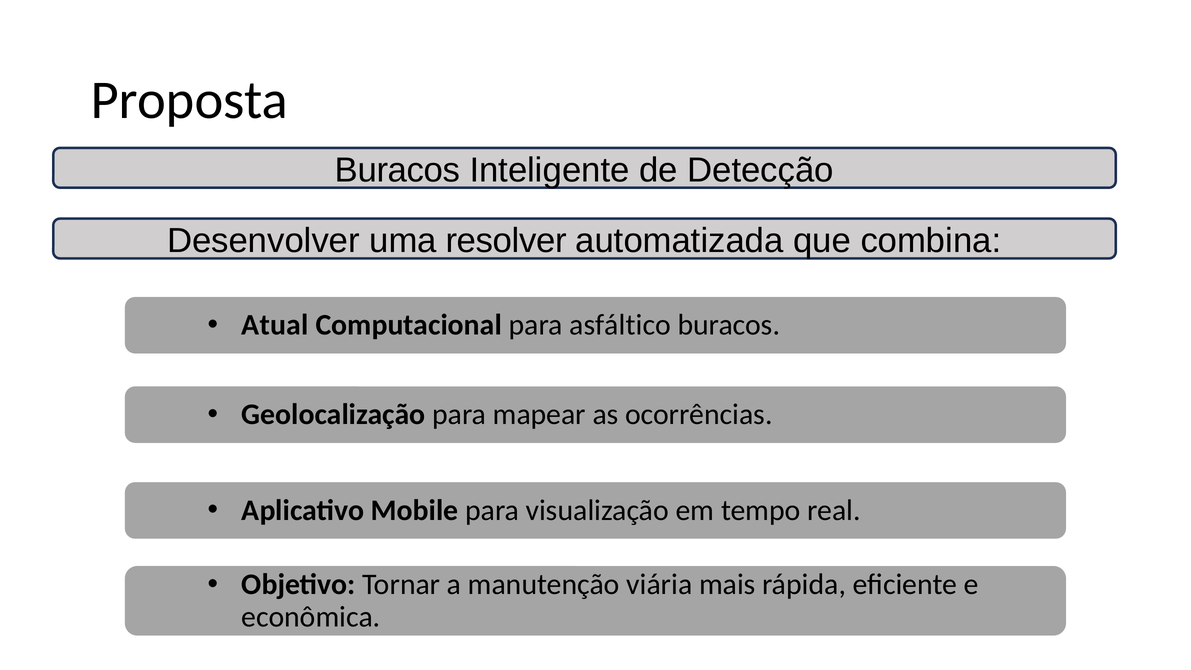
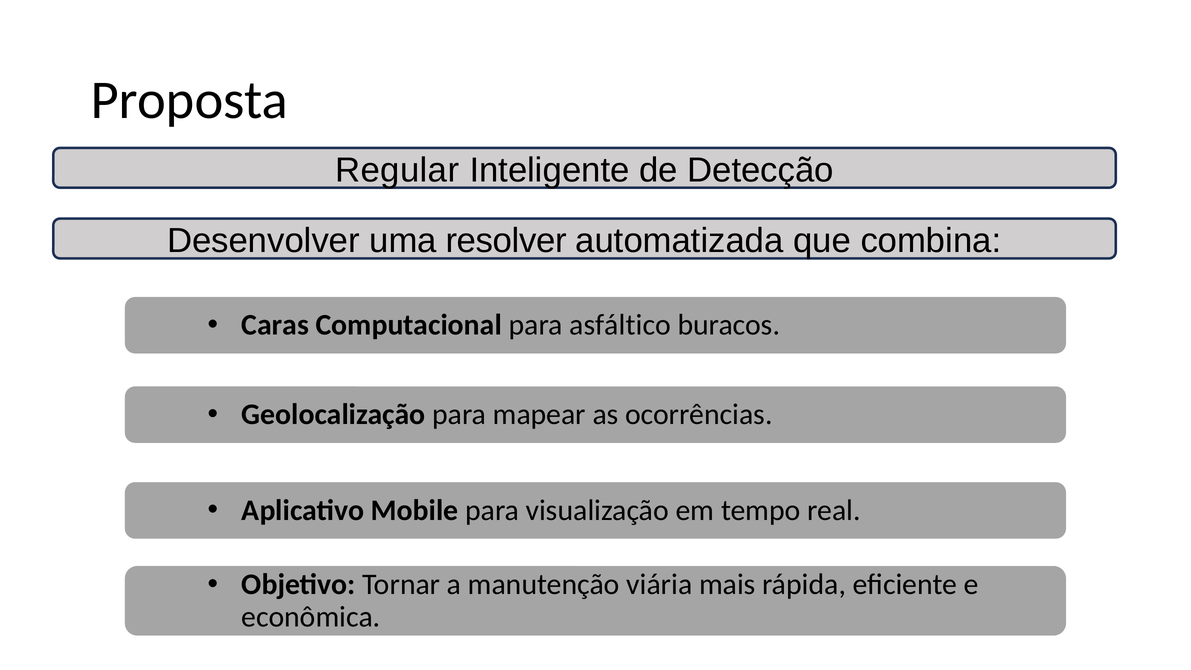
Buracos at (398, 170): Buracos -> Regular
Atual: Atual -> Caras
